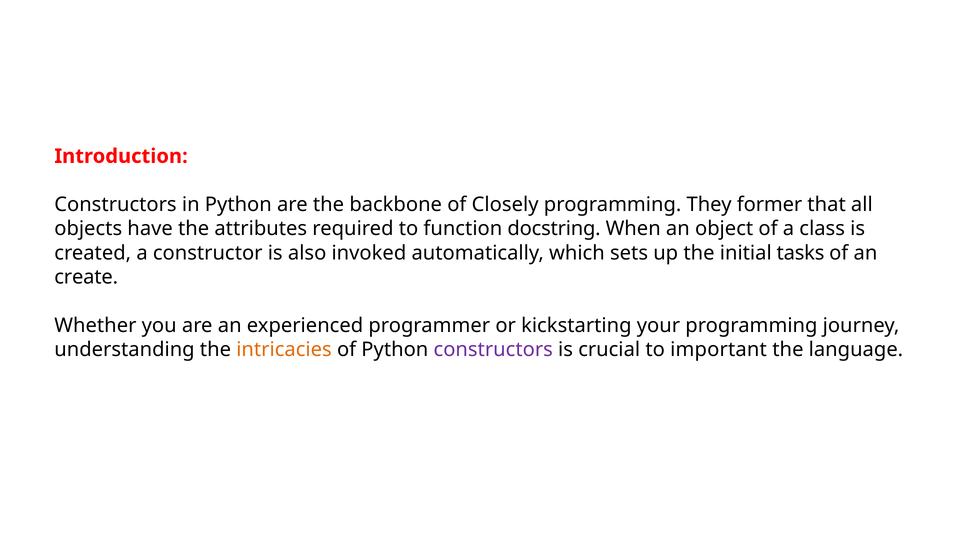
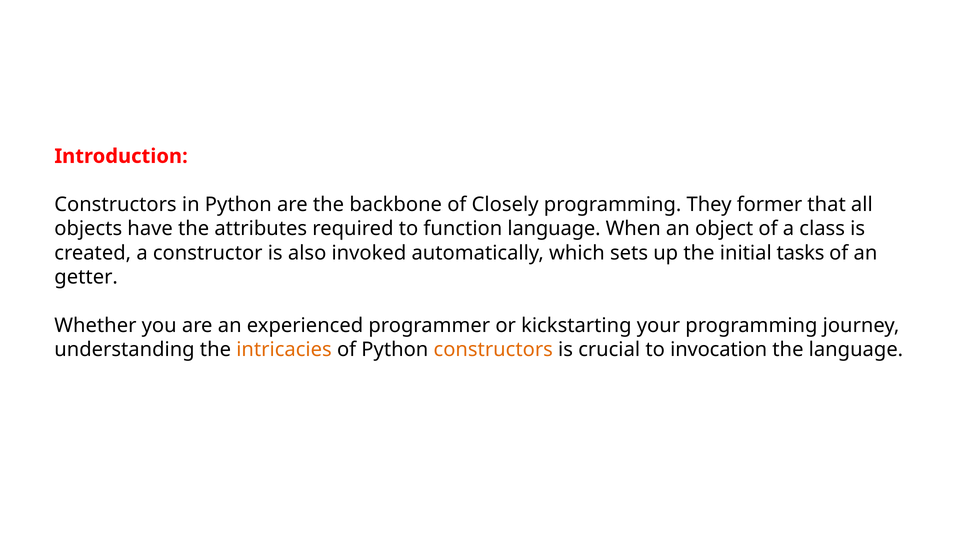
function docstring: docstring -> language
create: create -> getter
constructors at (493, 350) colour: purple -> orange
important: important -> invocation
